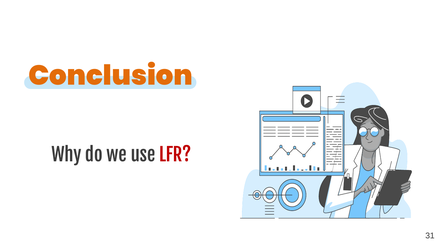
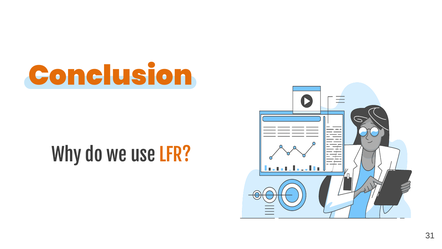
LFR colour: red -> orange
